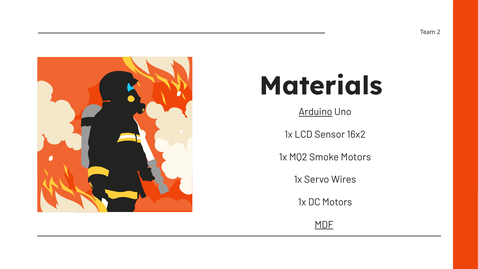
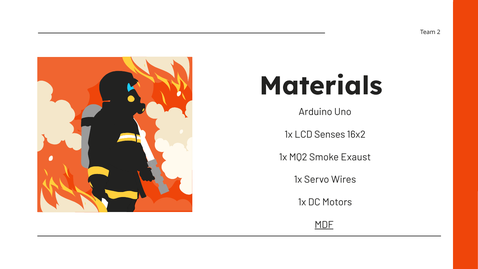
Arduino underline: present -> none
Sensor: Sensor -> Senses
Smoke Motors: Motors -> Exaust
